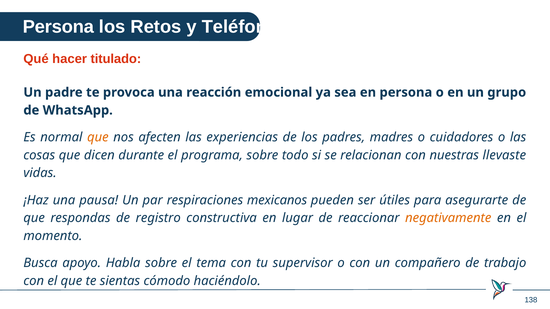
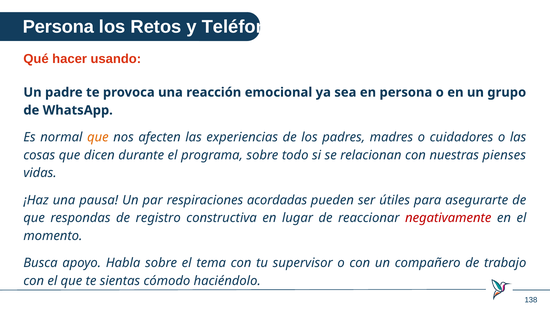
titulado: titulado -> usando
llevaste: llevaste -> pienses
mexicanos: mexicanos -> acordadas
negativamente colour: orange -> red
